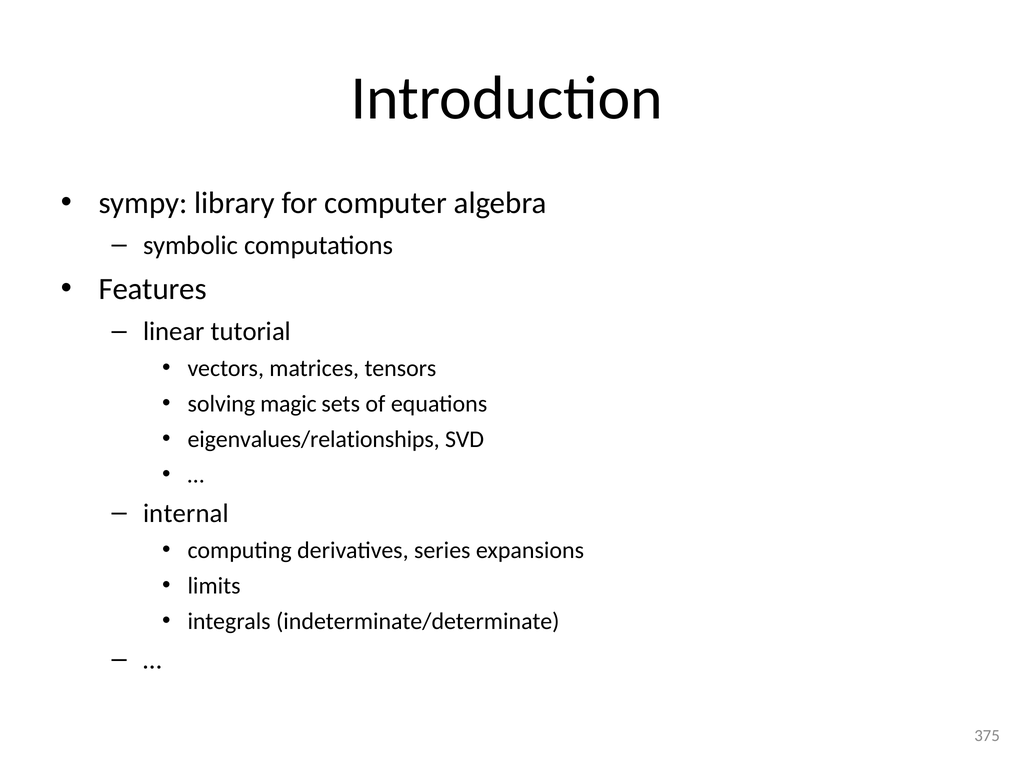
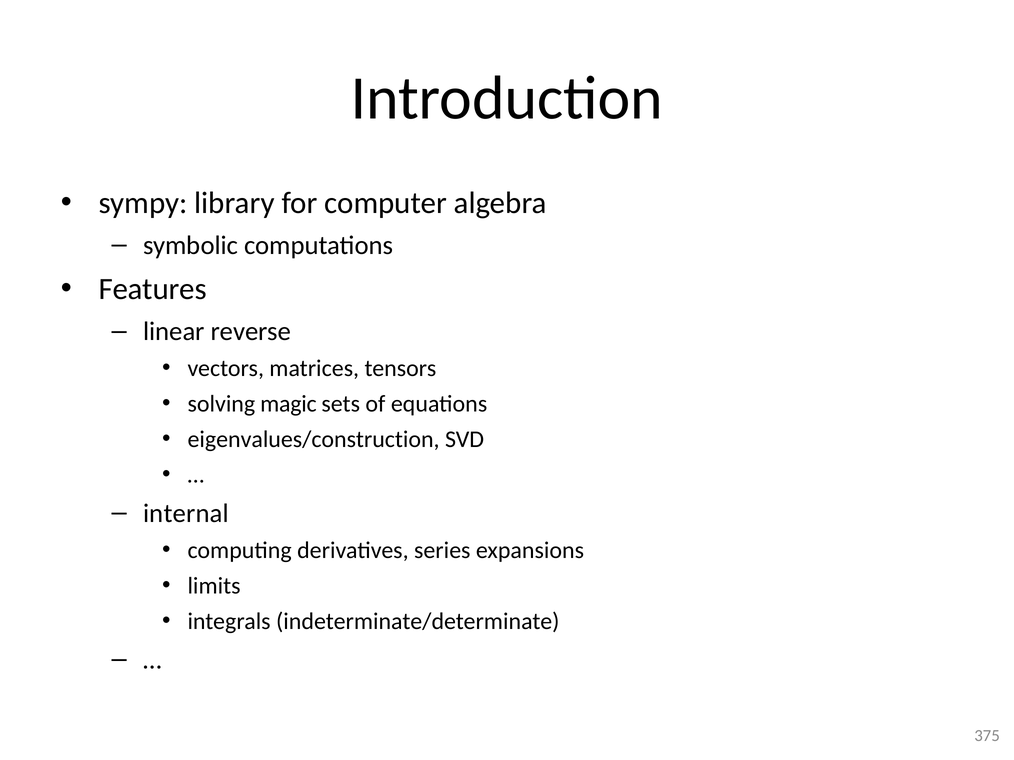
tutorial: tutorial -> reverse
eigenvalues/relationships: eigenvalues/relationships -> eigenvalues/construction
